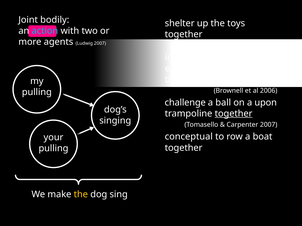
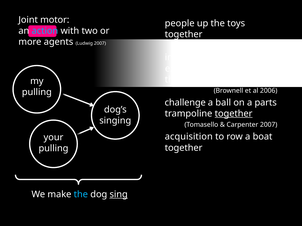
bodily: bodily -> motor
shelter: shelter -> people
upon: upon -> parts
conceptual: conceptual -> acquisition
the at (81, 195) colour: yellow -> light blue
sing at (119, 195) underline: none -> present
